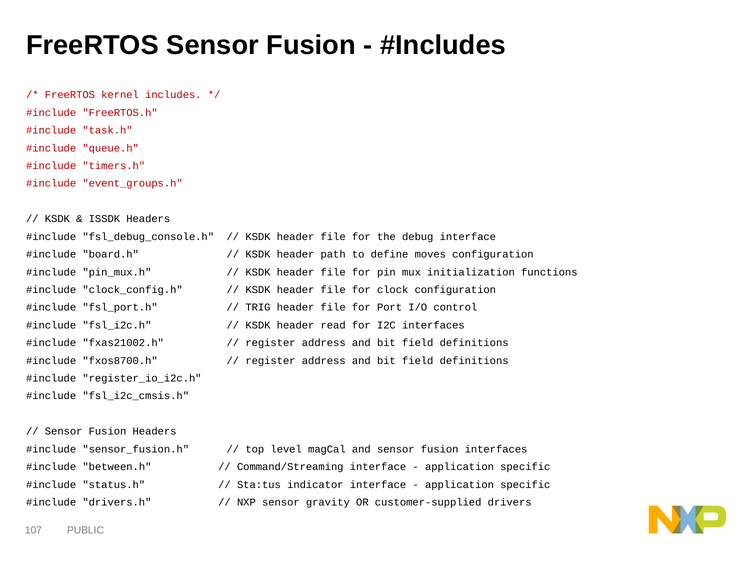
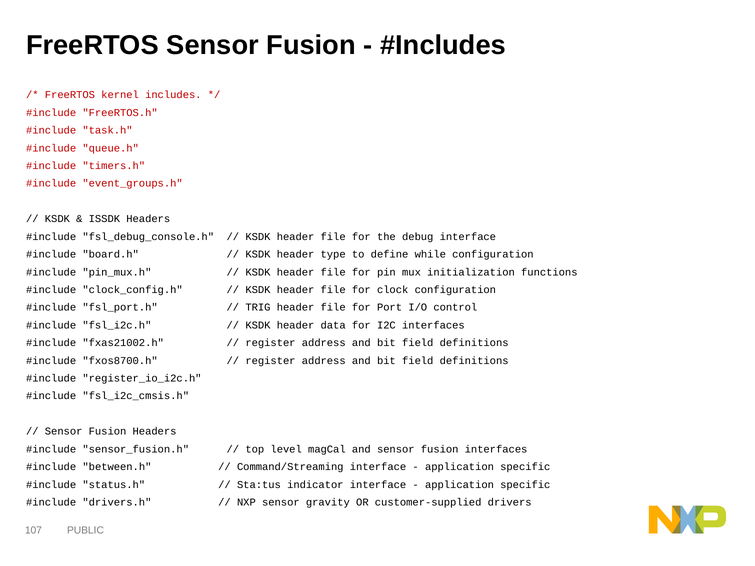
path: path -> type
moves: moves -> while
read: read -> data
